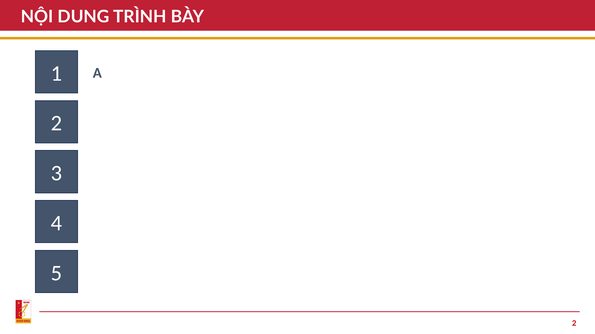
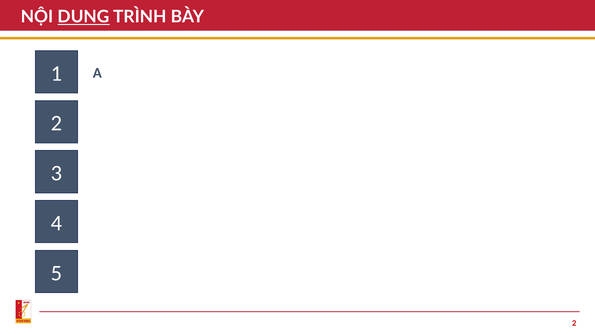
DUNG underline: none -> present
